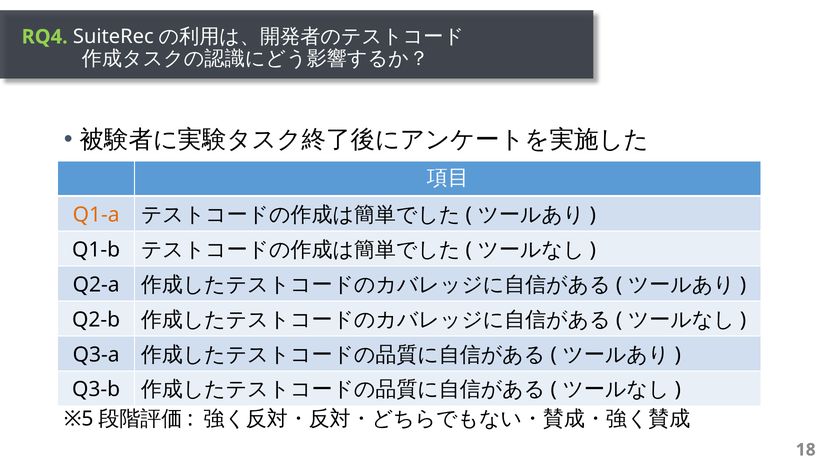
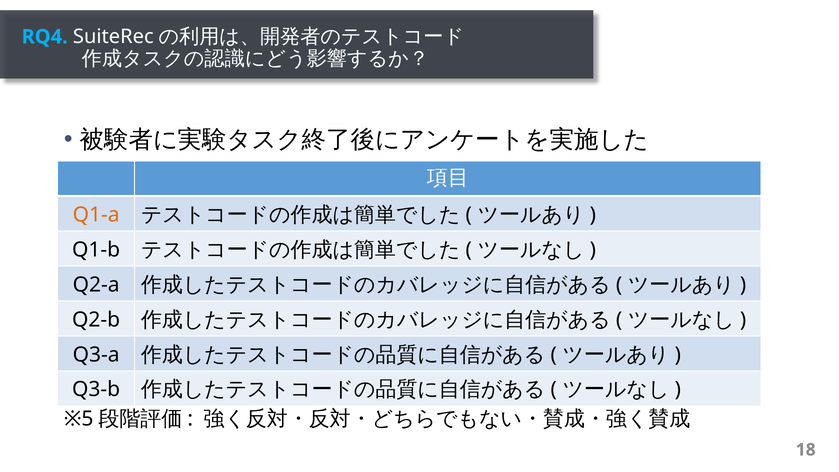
RQ4 colour: light green -> light blue
